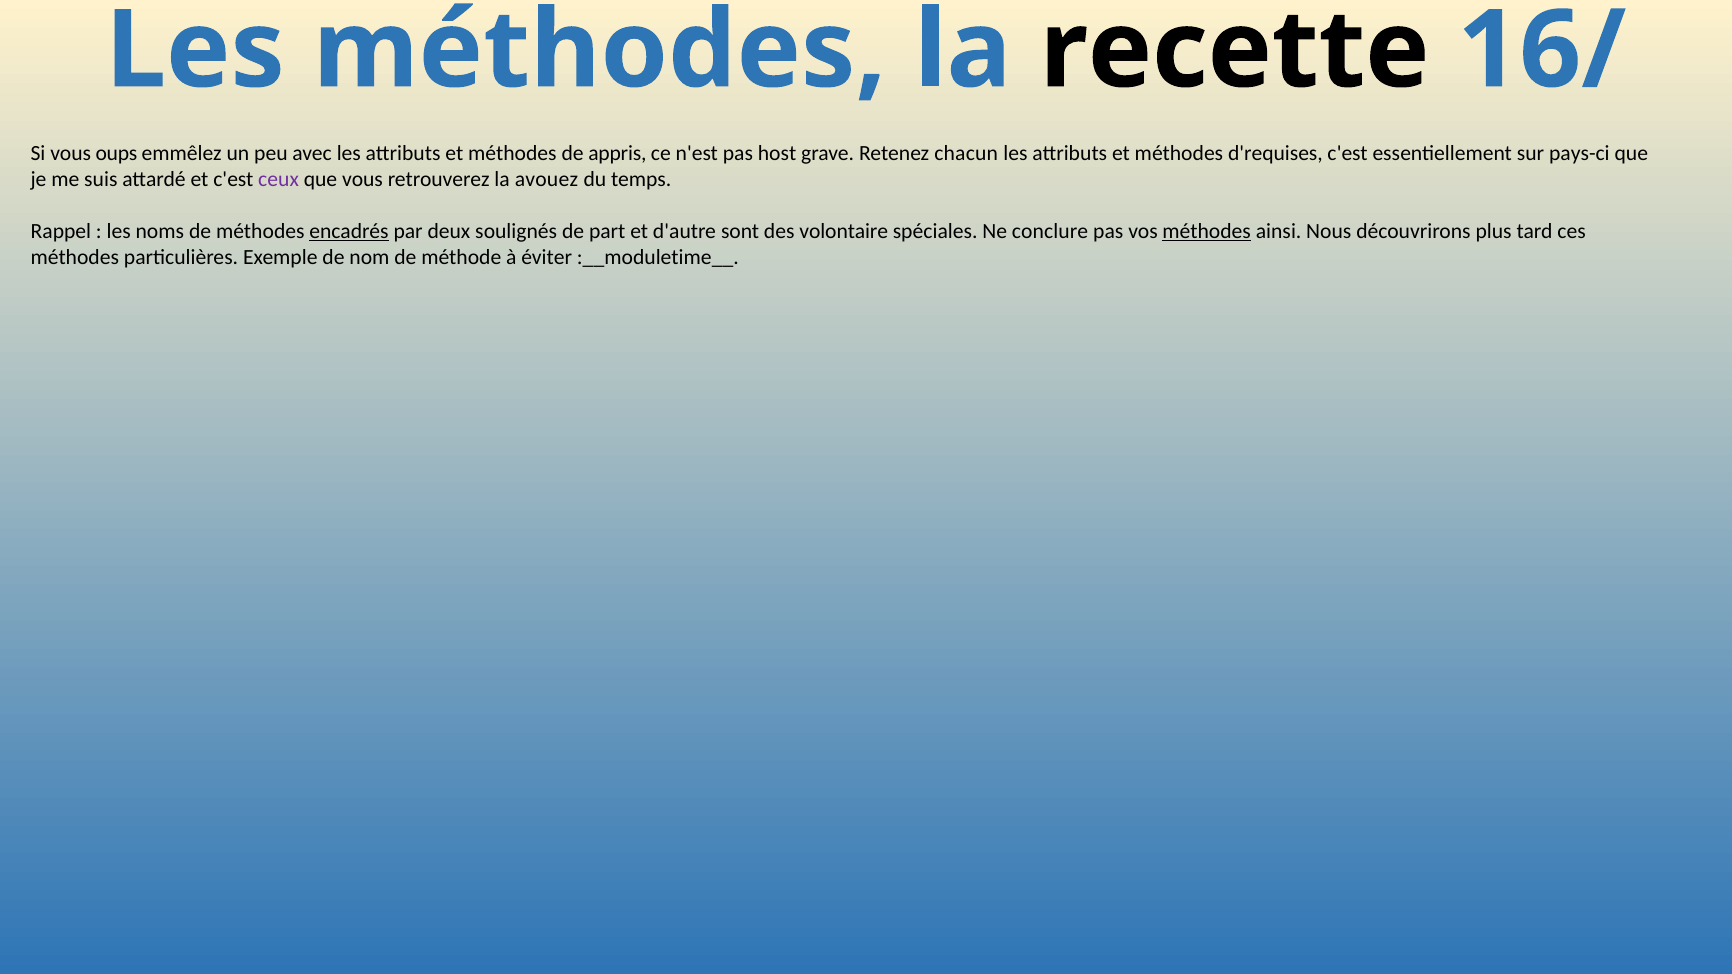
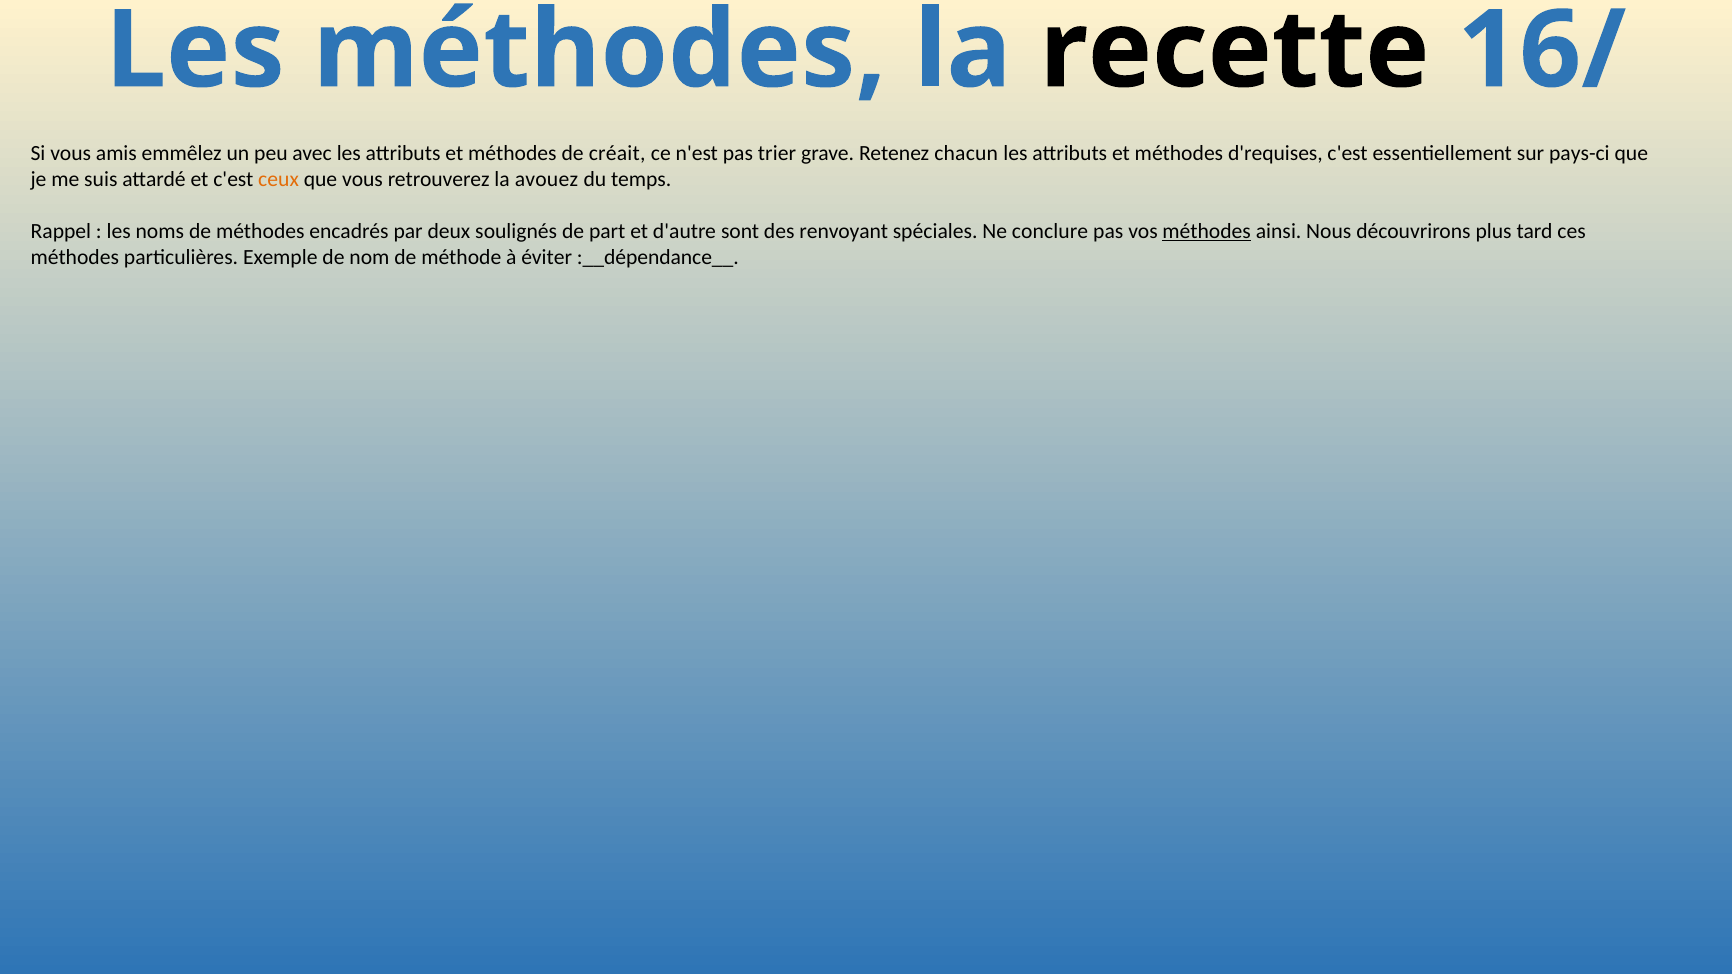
oups: oups -> amis
appris: appris -> créait
host: host -> trier
ceux colour: purple -> orange
encadrés underline: present -> none
volontaire: volontaire -> renvoyant
:__moduletime__: :__moduletime__ -> :__dépendance__
